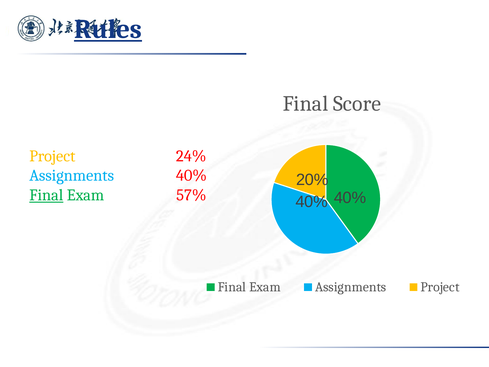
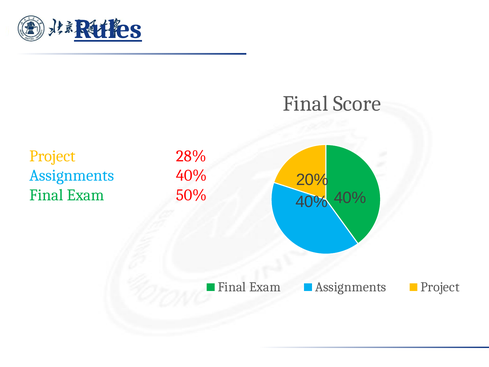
24%: 24% -> 28%
Final at (46, 195) underline: present -> none
57%: 57% -> 50%
